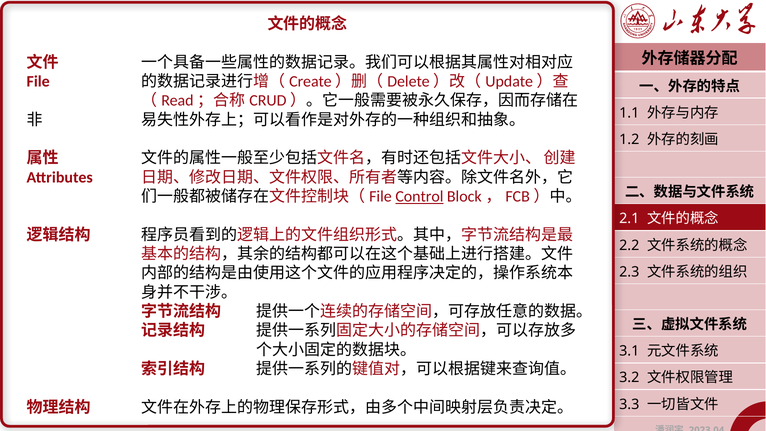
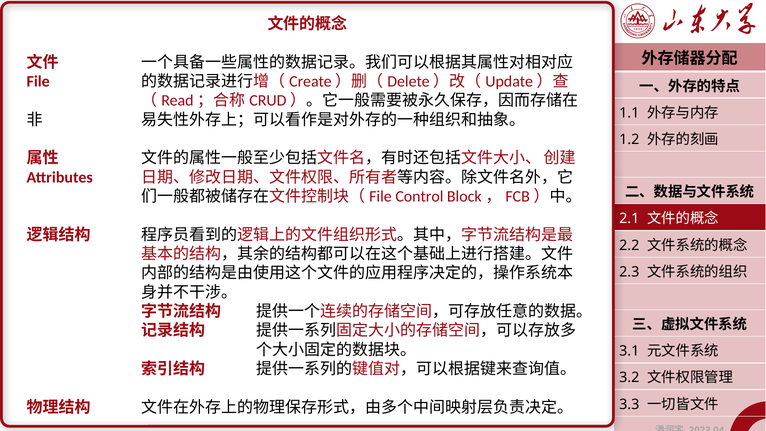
Control underline: present -> none
